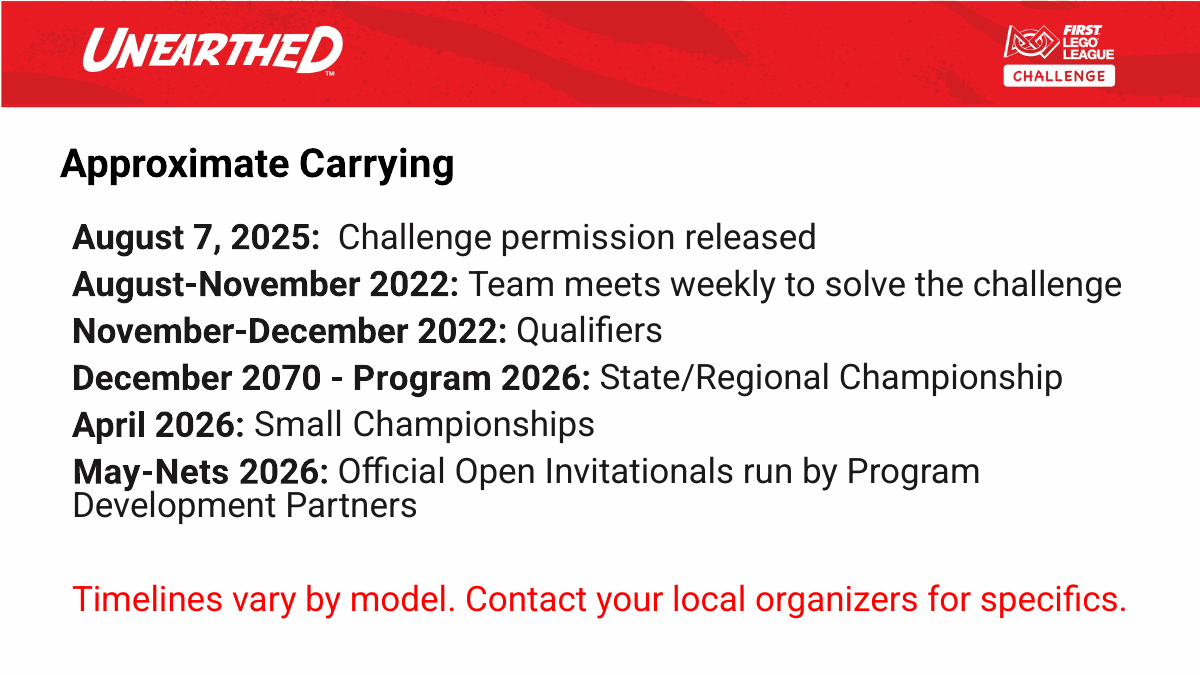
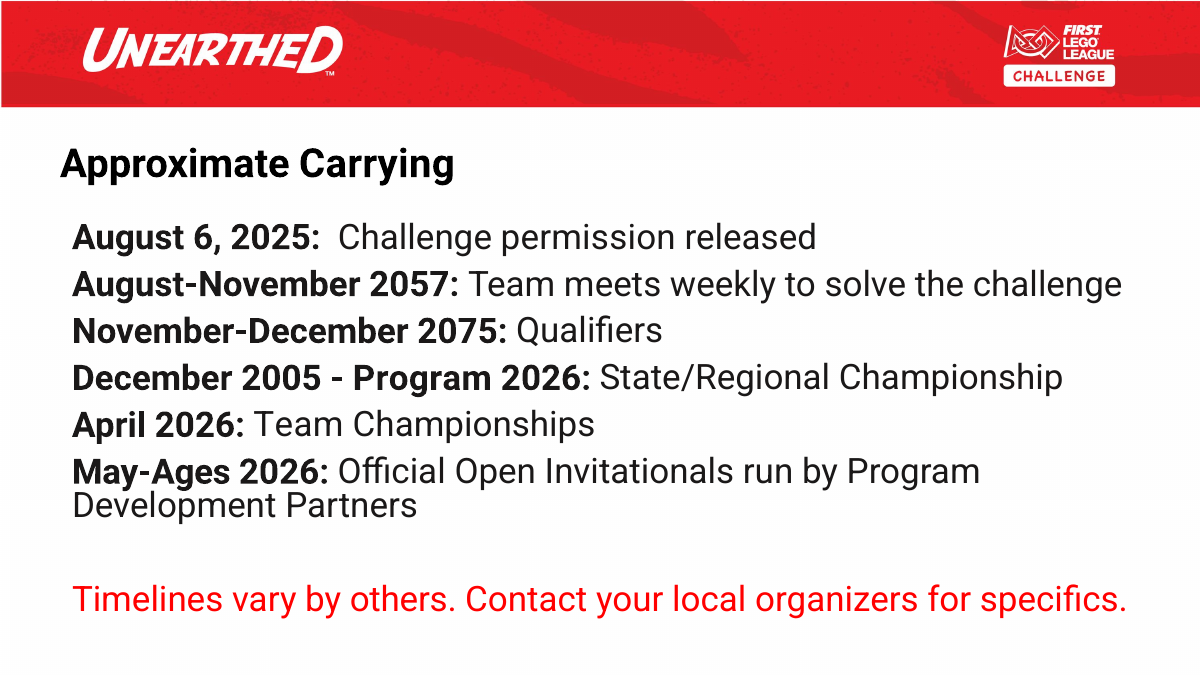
7: 7 -> 6
August-November 2022: 2022 -> 2057
November-December 2022: 2022 -> 2075
2070: 2070 -> 2005
2026 Small: Small -> Team
May-Nets: May-Nets -> May-Ages
model: model -> others
